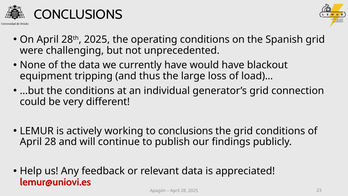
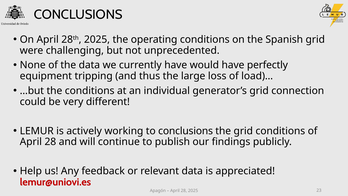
blackout: blackout -> perfectly
